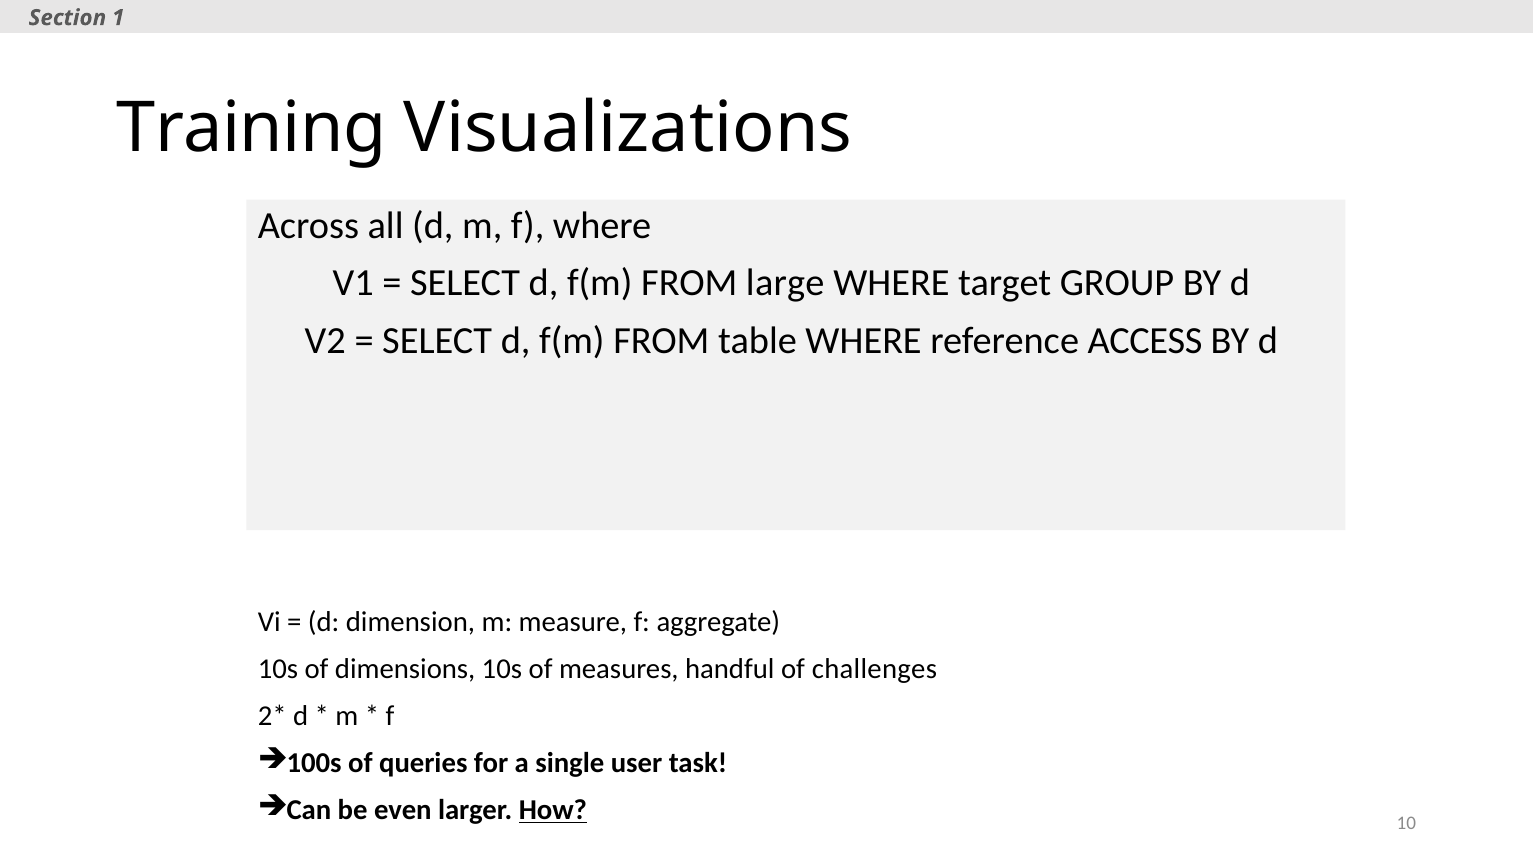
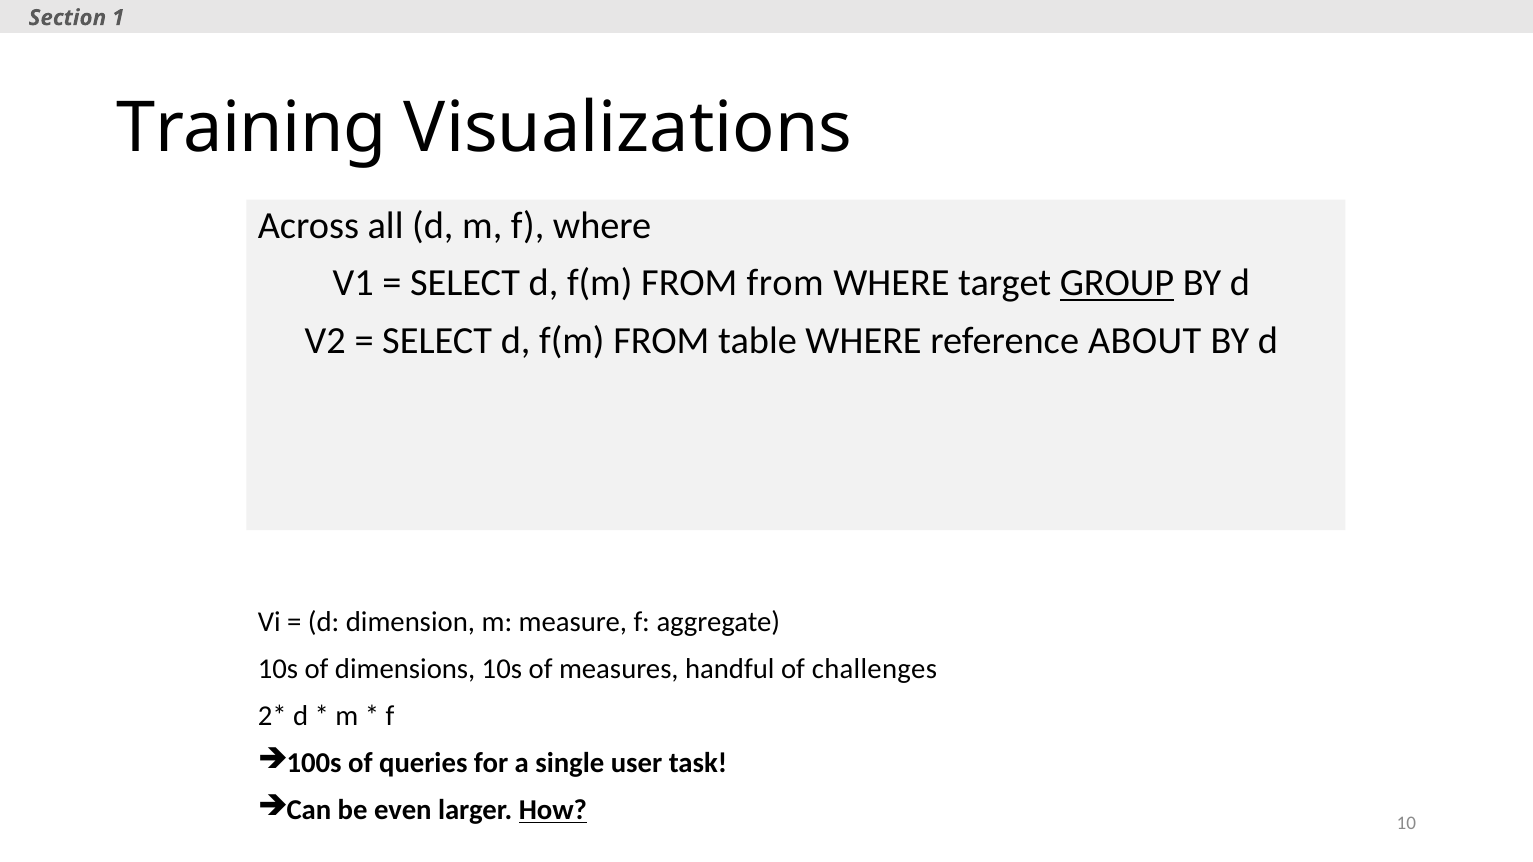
FROM large: large -> from
GROUP underline: none -> present
ACCESS: ACCESS -> ABOUT
